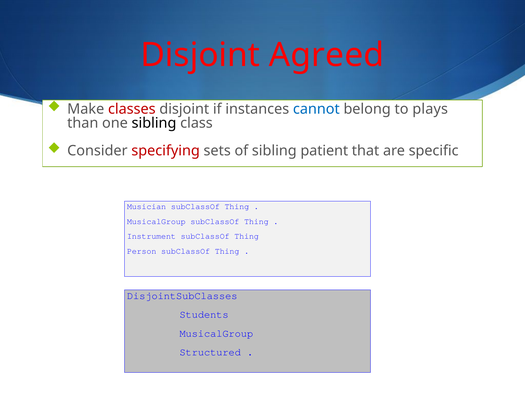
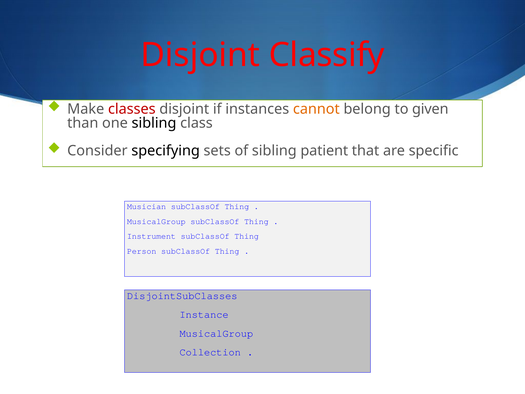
Agreed: Agreed -> Classify
cannot colour: blue -> orange
plays: plays -> given
specifying colour: red -> black
Students: Students -> Instance
Structured: Structured -> Collection
